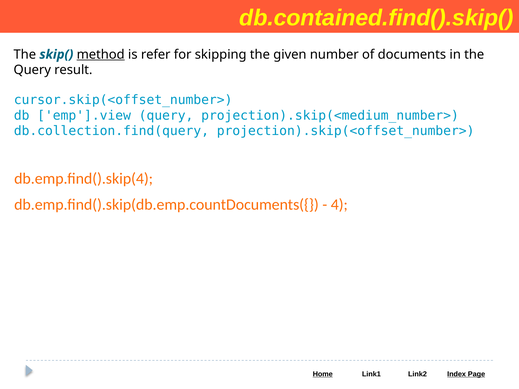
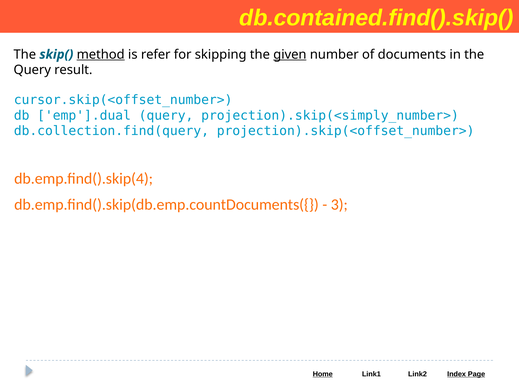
given underline: none -> present
emp'].view: emp'].view -> emp'].dual
projection).skip(<medium_number>: projection).skip(<medium_number> -> projection).skip(<simply_number>
4: 4 -> 3
